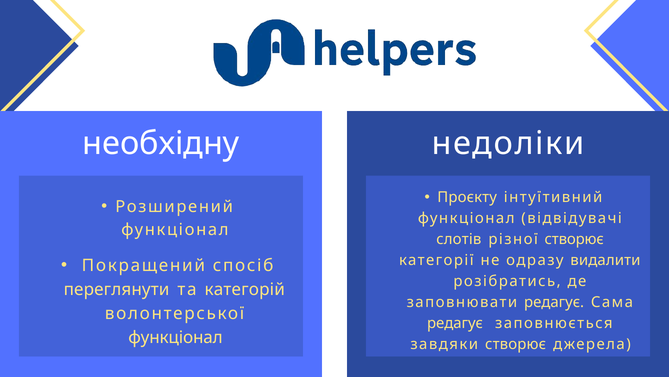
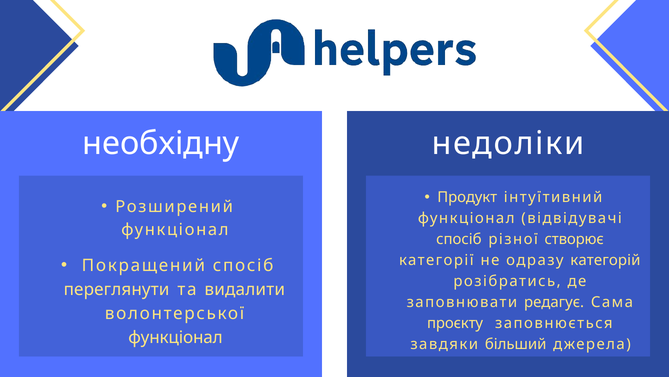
Проєкту: Проєкту -> Продукт
слотів at (459, 239): слотів -> спосіб
видалити: видалити -> категорій
категорій: категорій -> видалити
редагує at (455, 323): редагує -> проєкту
завдяки створює: створює -> більший
